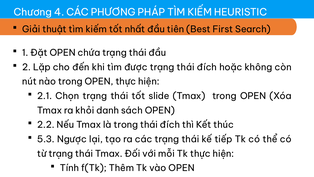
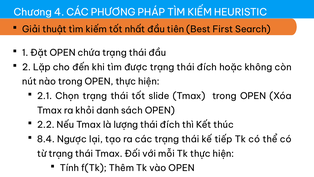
là trong: trong -> lượng
5.3: 5.3 -> 8.4
